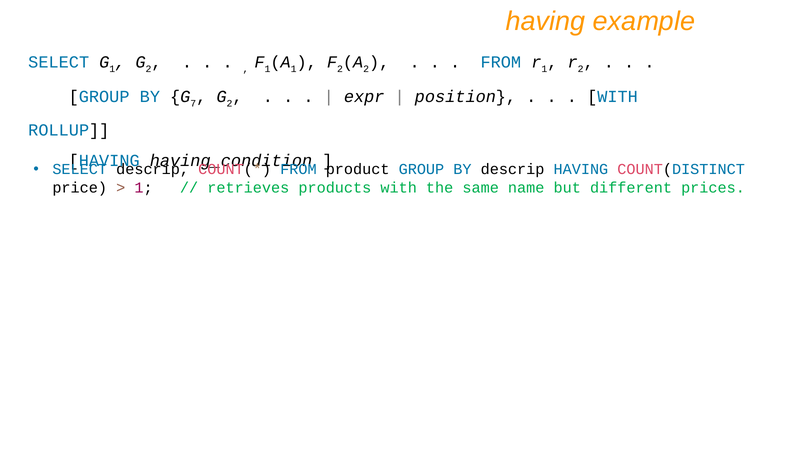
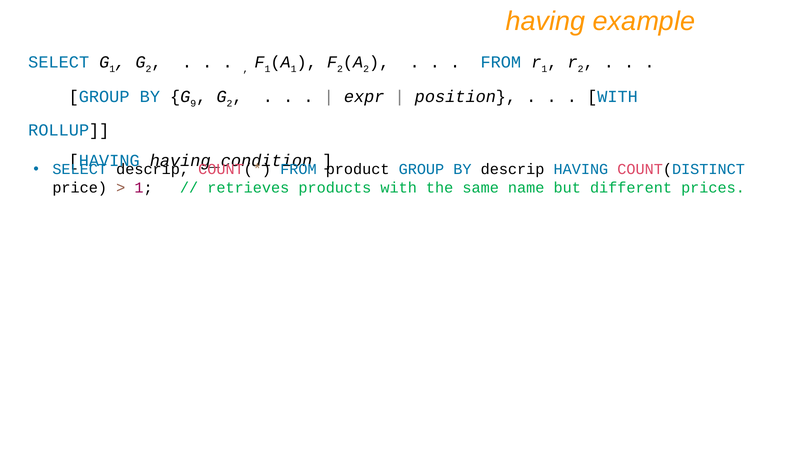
7: 7 -> 9
